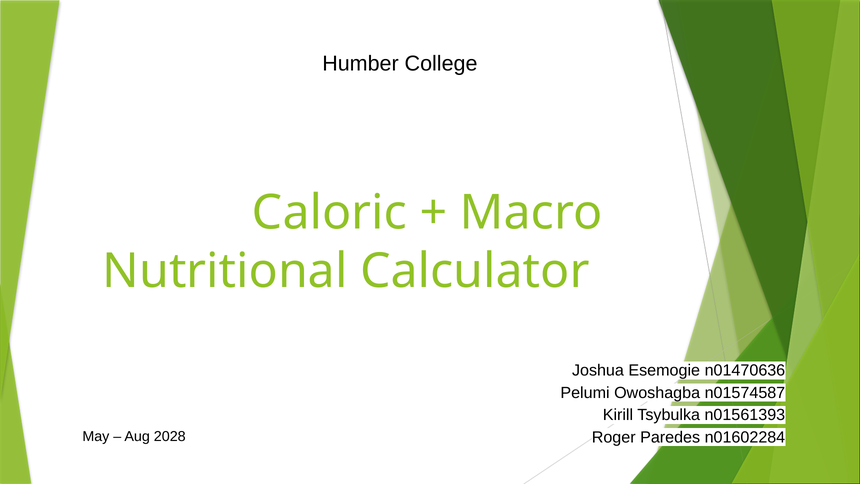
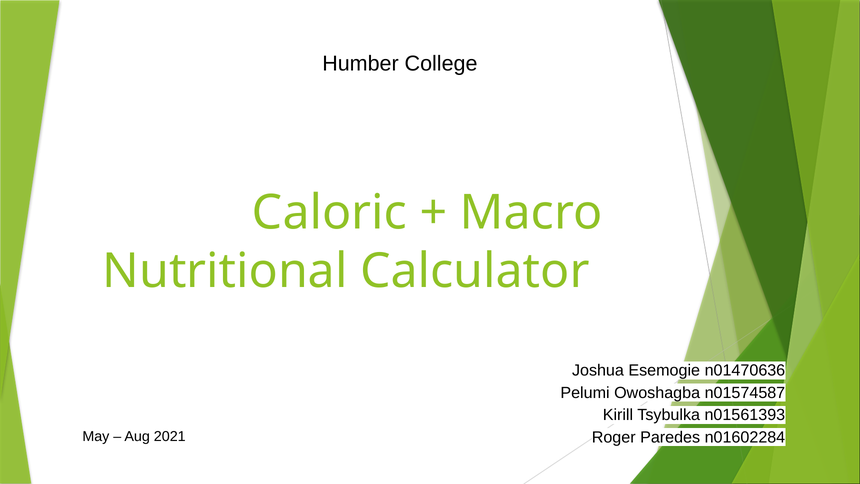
2028: 2028 -> 2021
